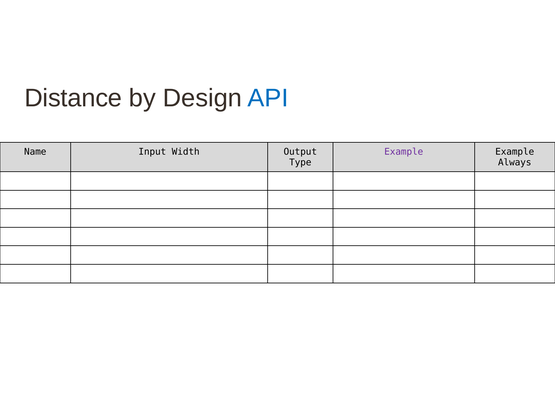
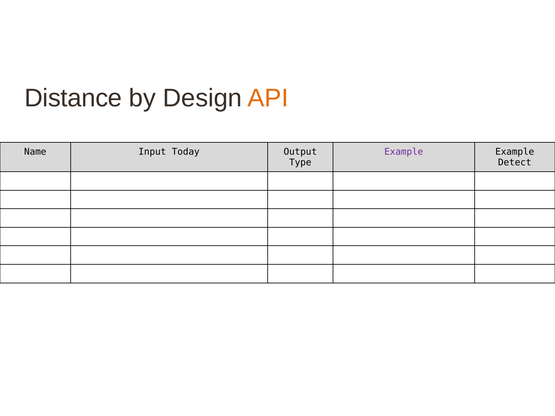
API colour: blue -> orange
Width: Width -> Today
Always: Always -> Detect
